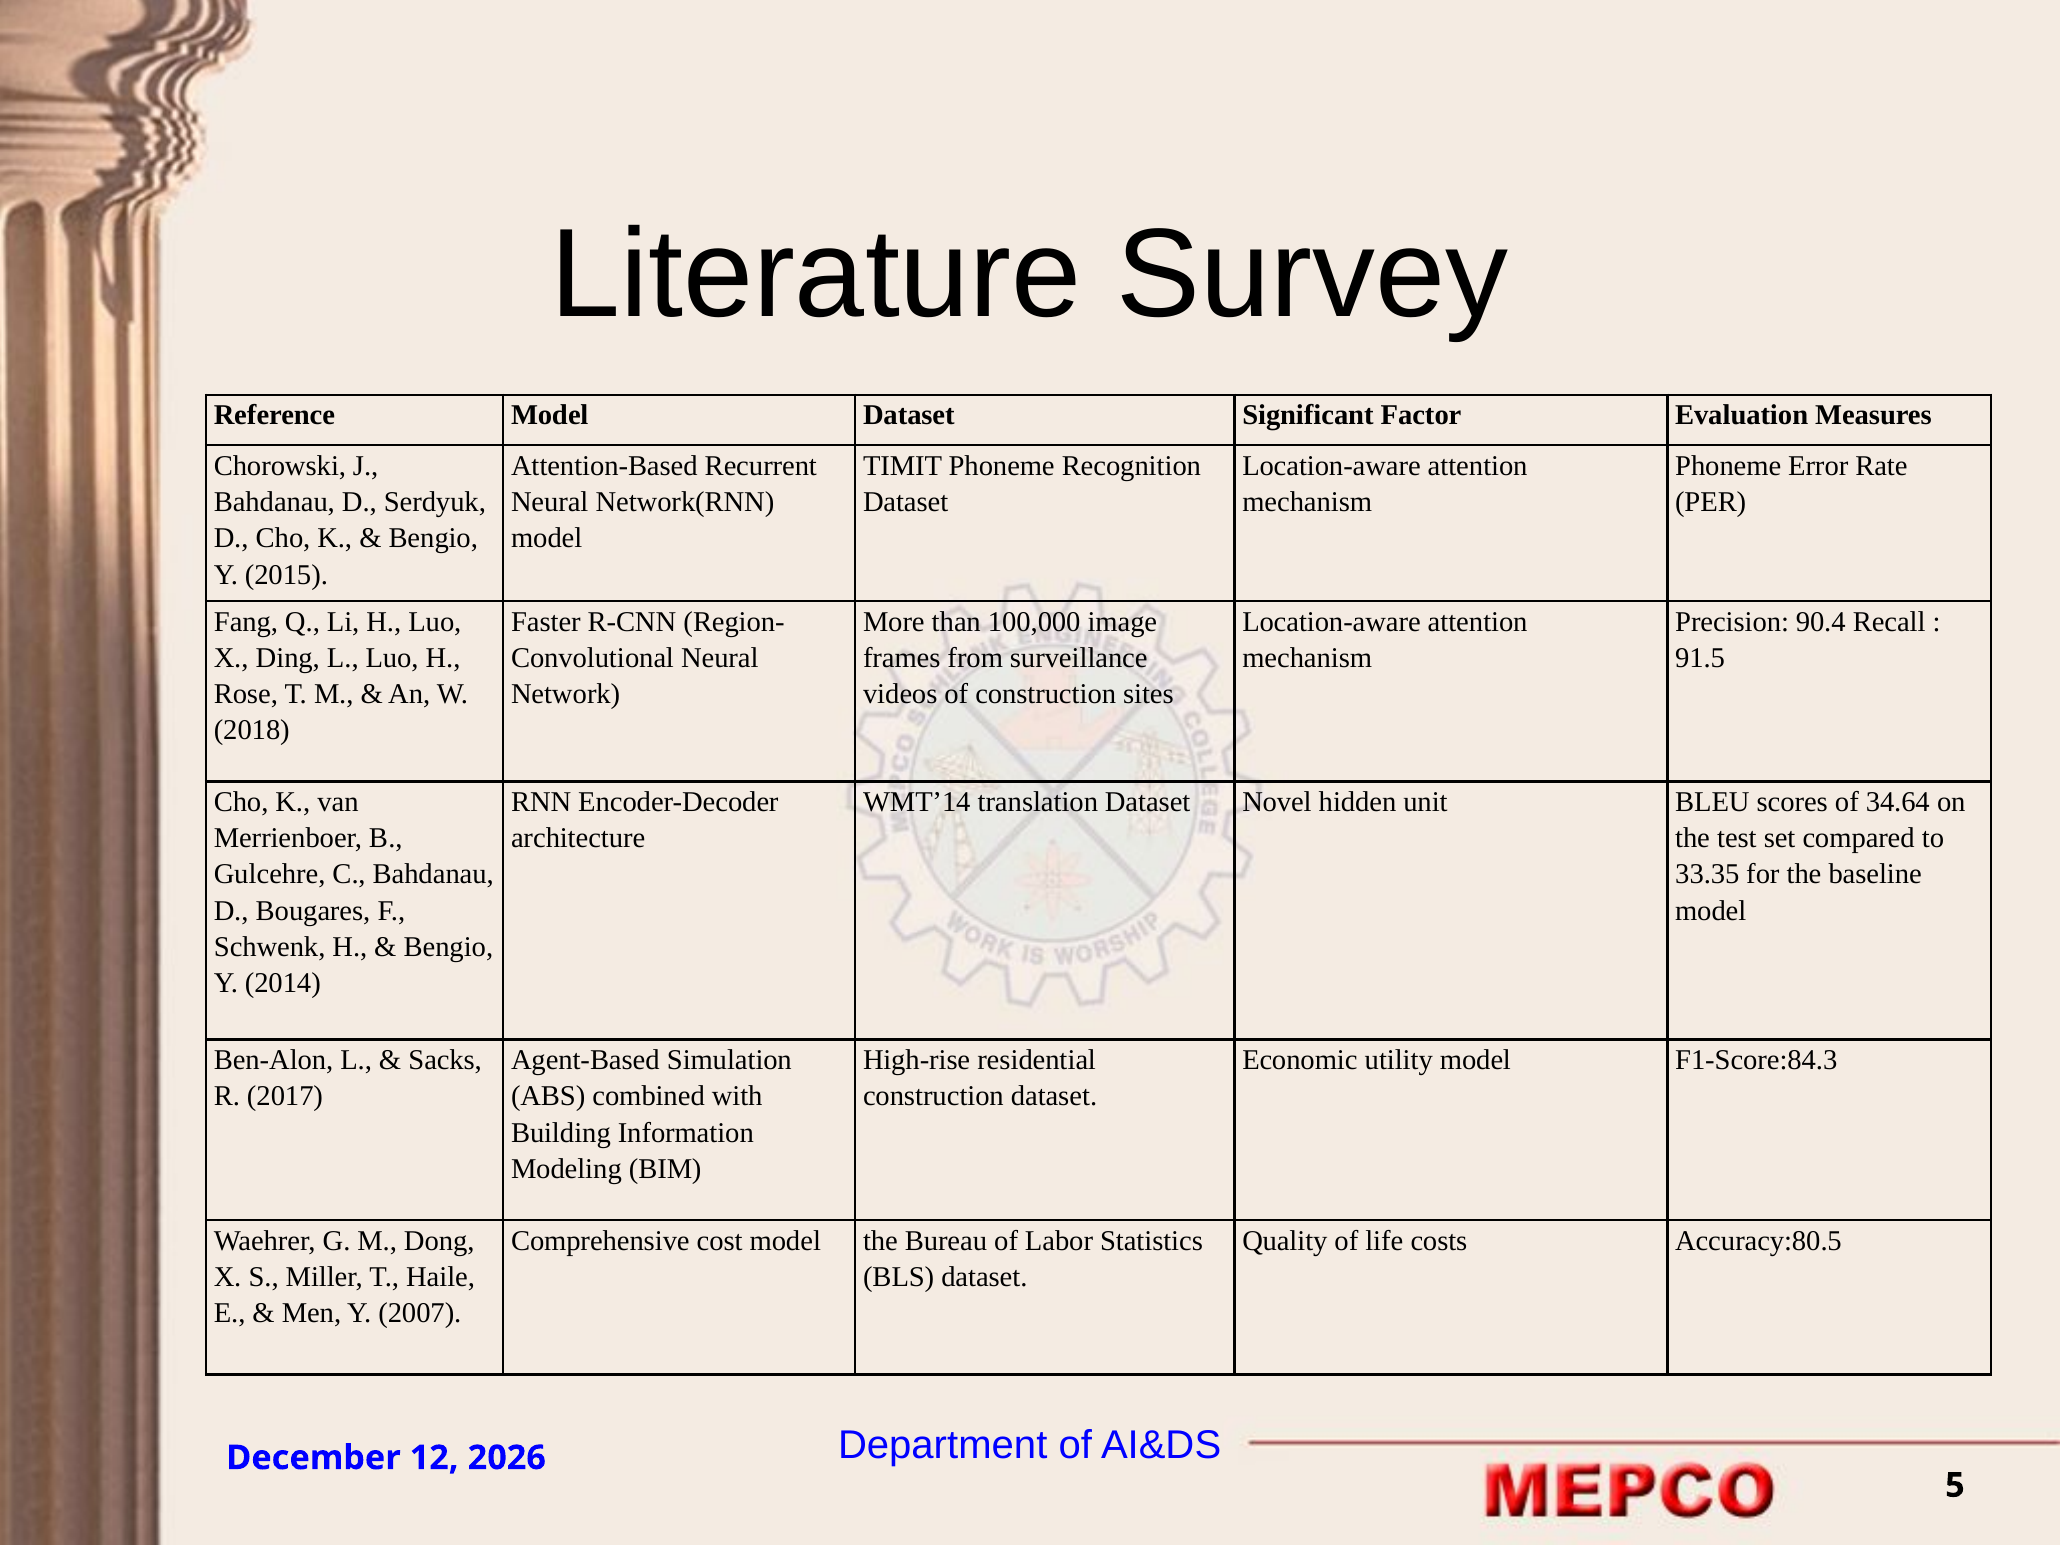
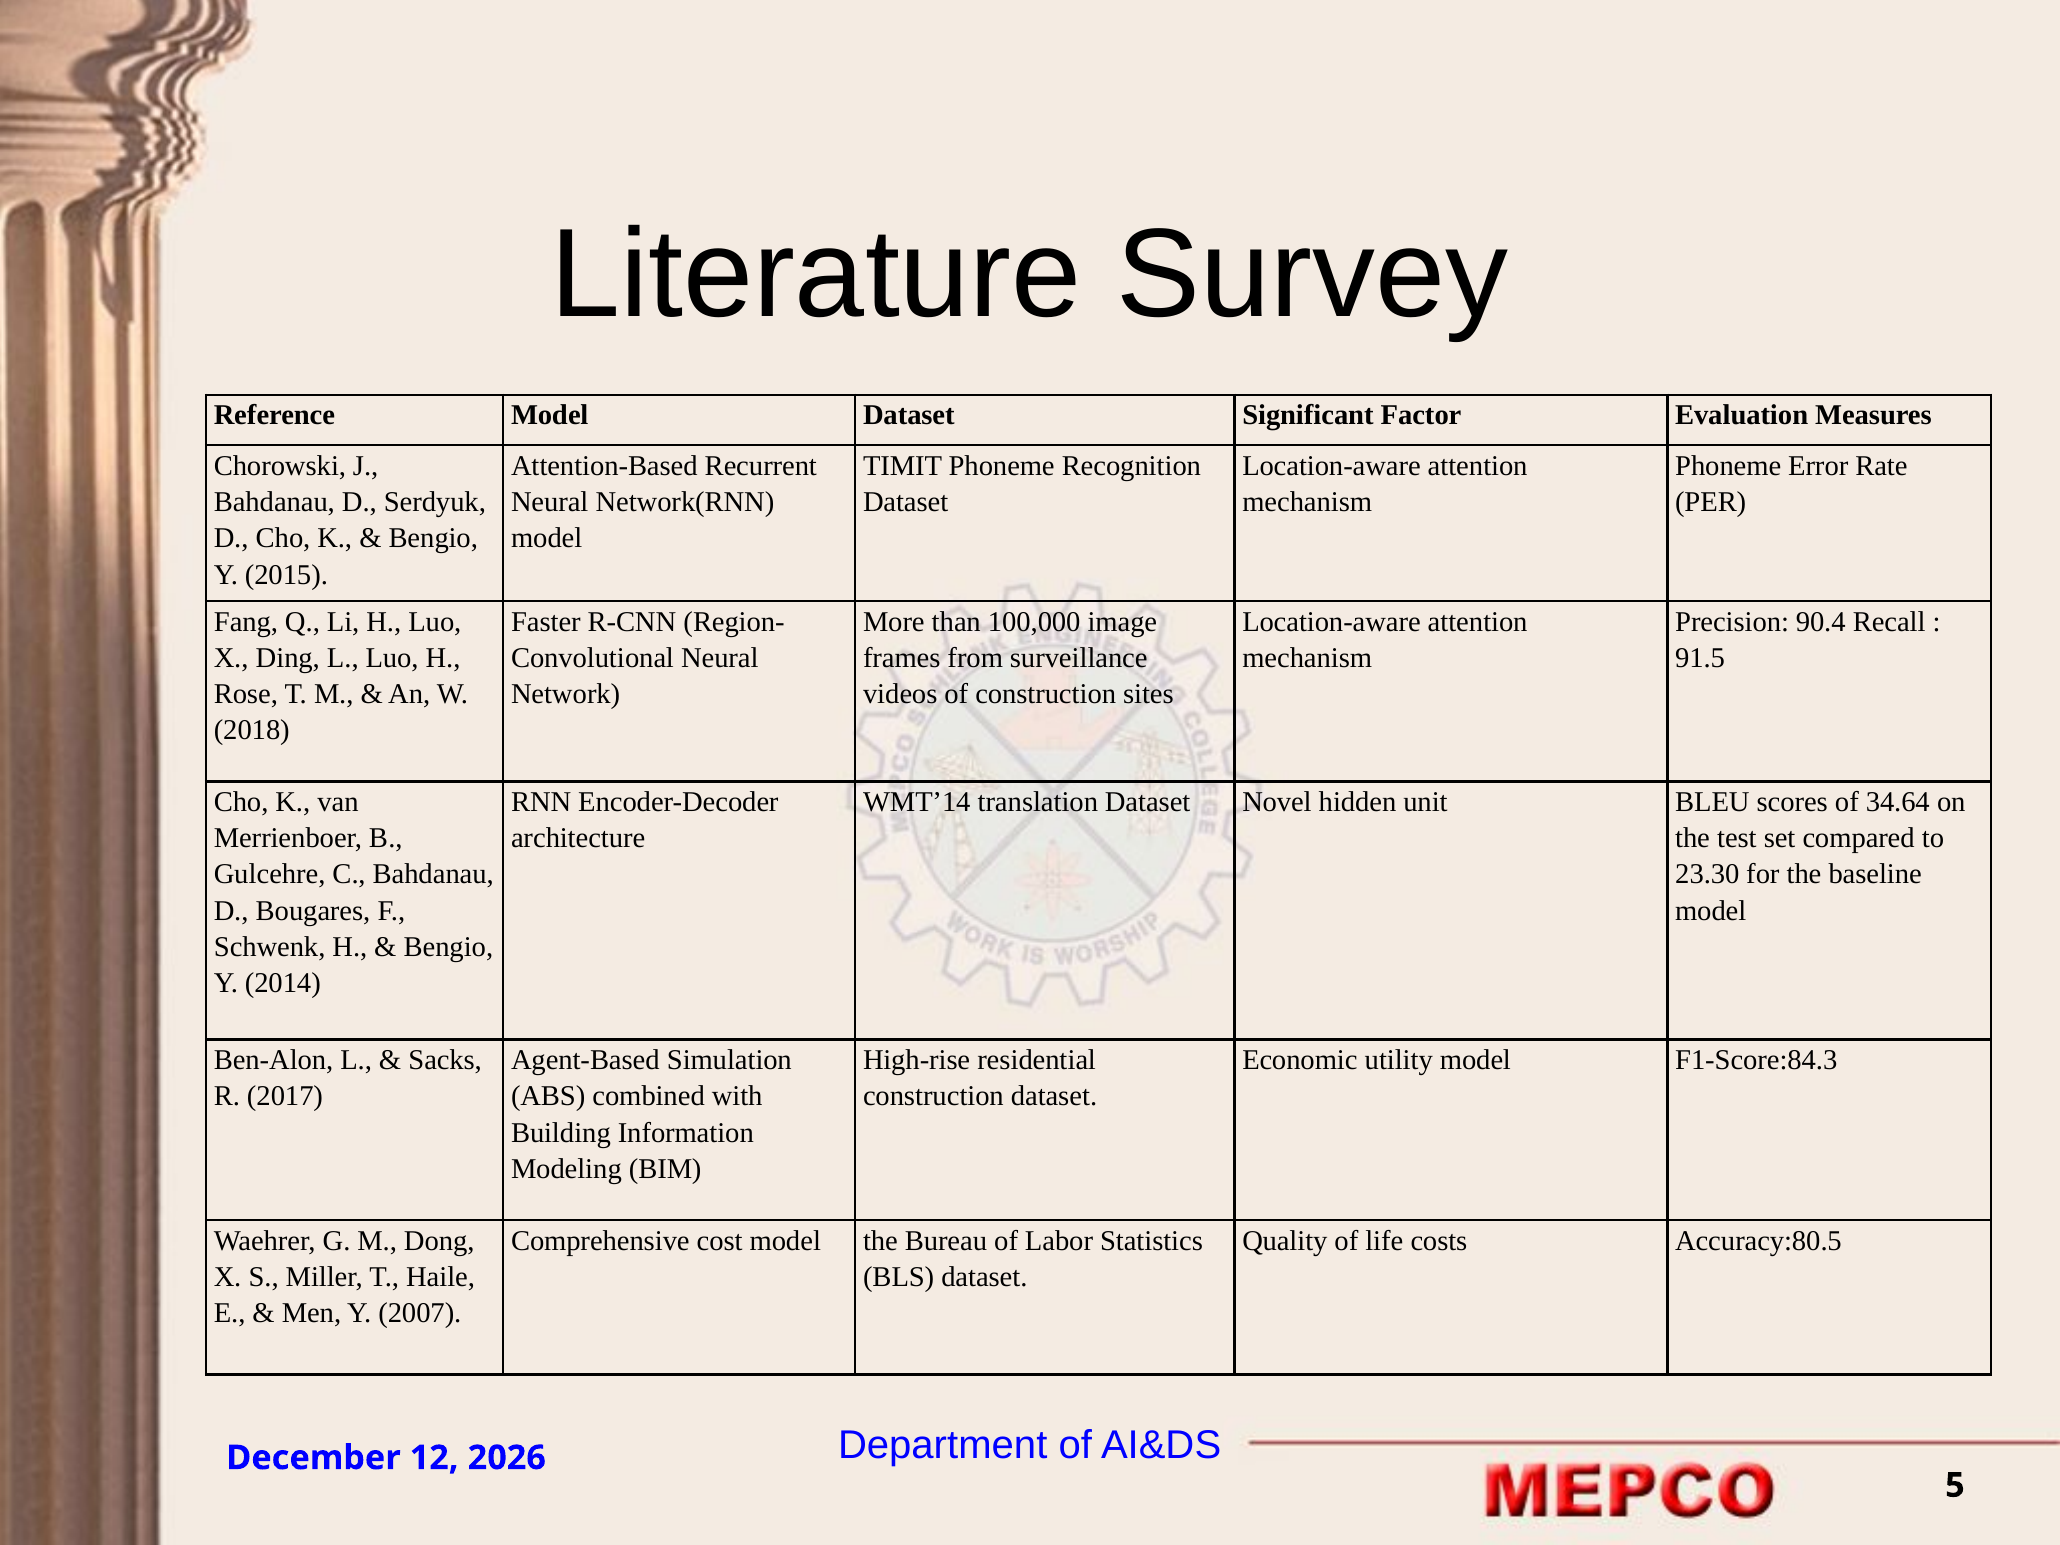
33.35: 33.35 -> 23.30
